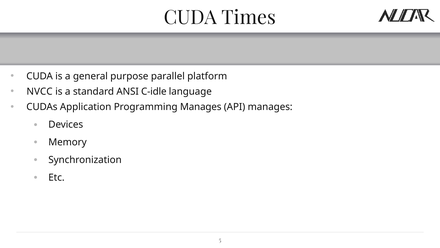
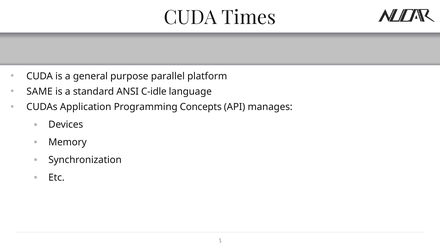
NVCC: NVCC -> SAME
Programming Manages: Manages -> Concepts
